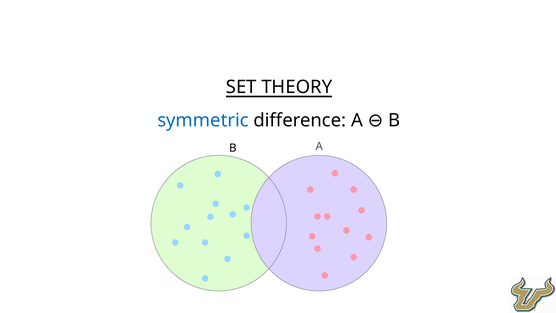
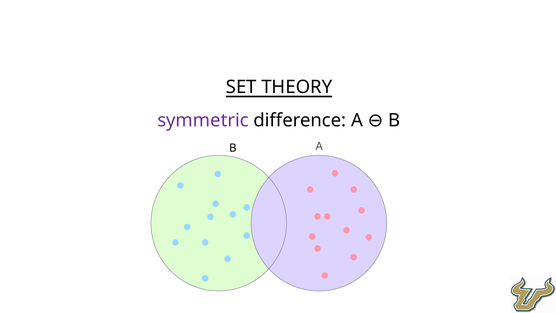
symmetric colour: blue -> purple
